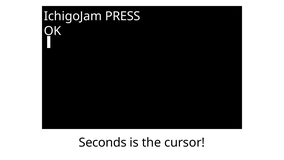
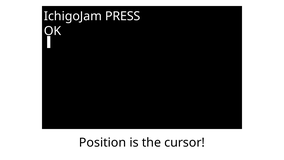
Seconds: Seconds -> Position
